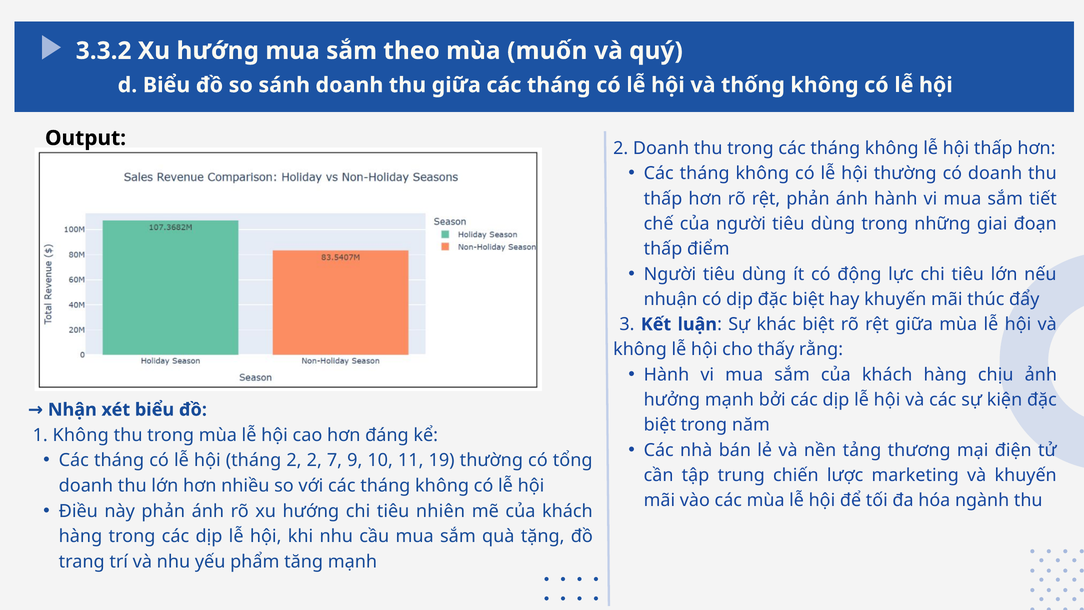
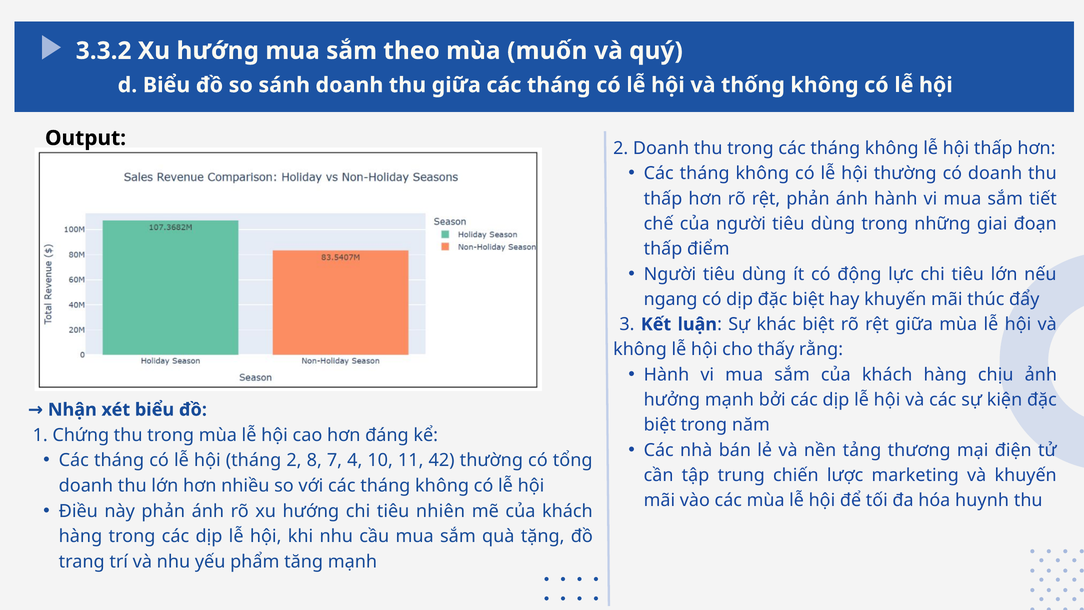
nhuận: nhuận -> ngang
1 Không: Không -> Chứng
2 2: 2 -> 8
9: 9 -> 4
19: 19 -> 42
ngành: ngành -> huynh
